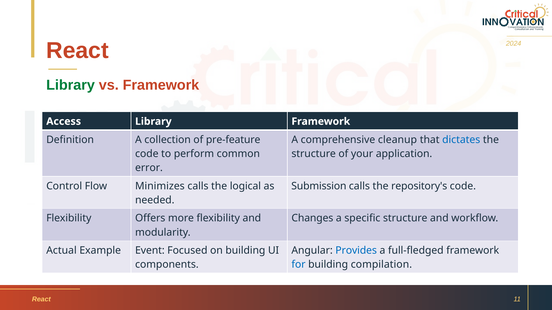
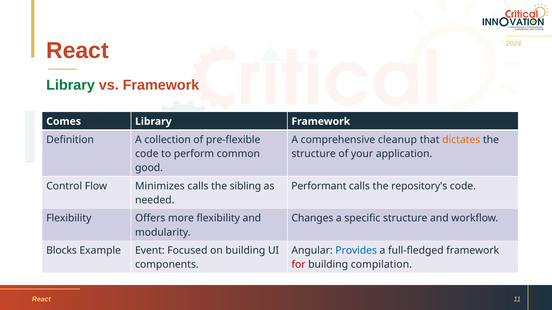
Access: Access -> Comes
pre-feature: pre-feature -> pre-flexible
dictates colour: blue -> orange
error: error -> good
logical: logical -> sibling
Submission: Submission -> Performant
Actual: Actual -> Blocks
for colour: blue -> red
